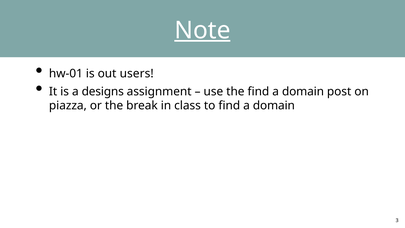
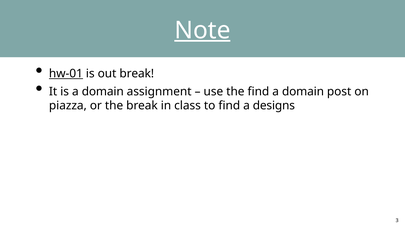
hw-01 underline: none -> present
out users: users -> break
is a designs: designs -> domain
to find a domain: domain -> designs
